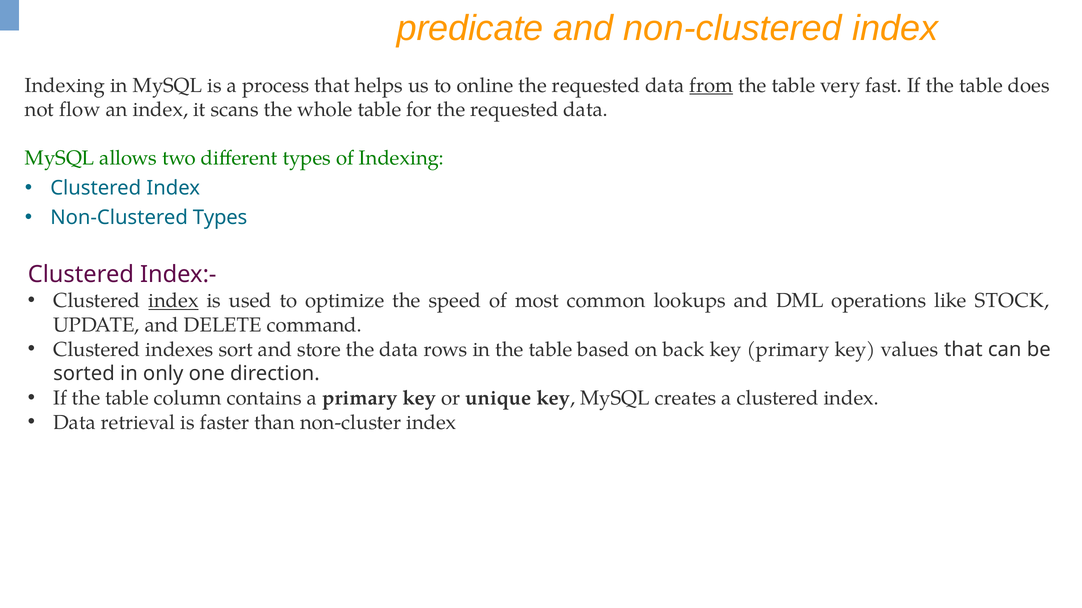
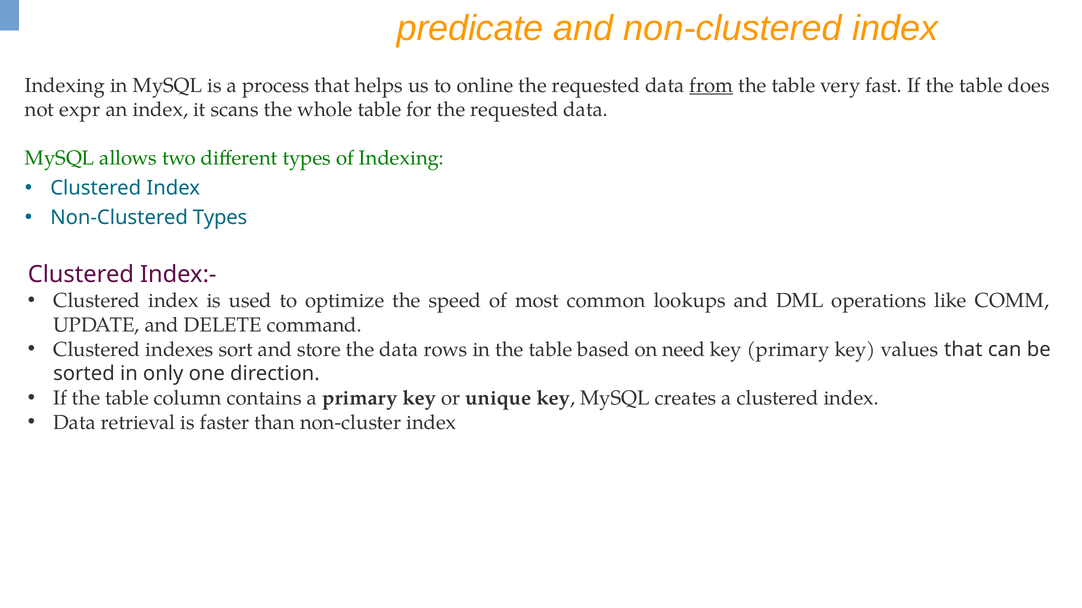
flow: flow -> expr
index at (173, 301) underline: present -> none
STOCK: STOCK -> COMM
back: back -> need
